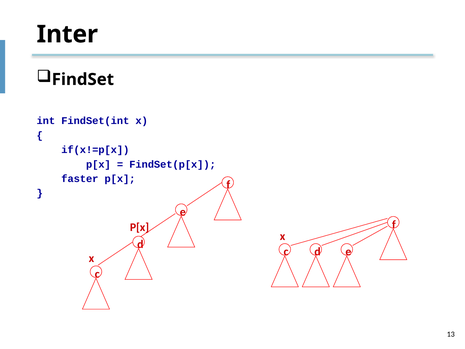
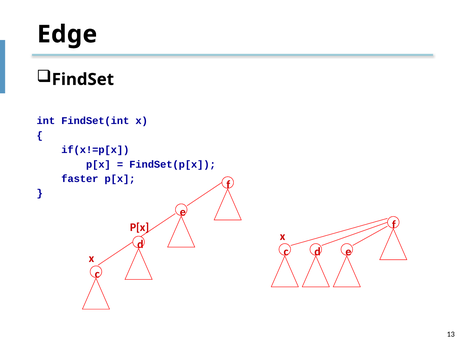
Inter: Inter -> Edge
